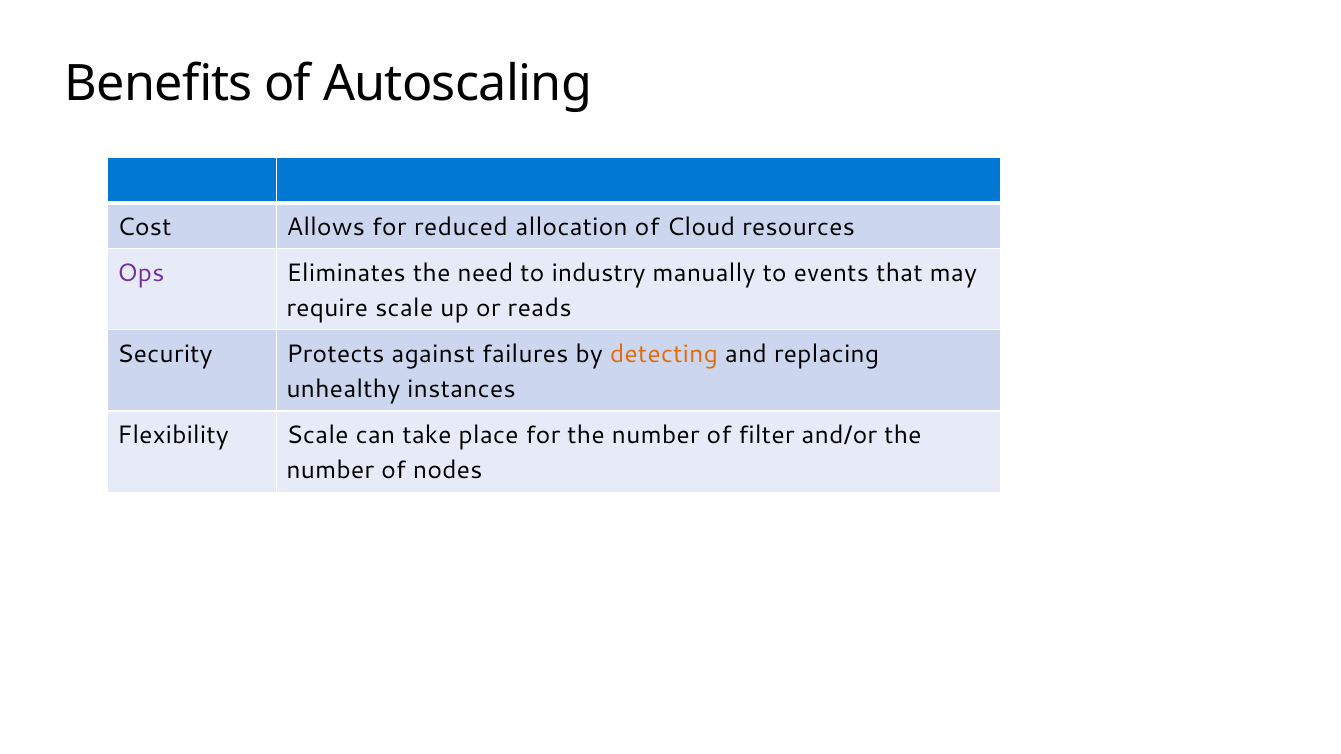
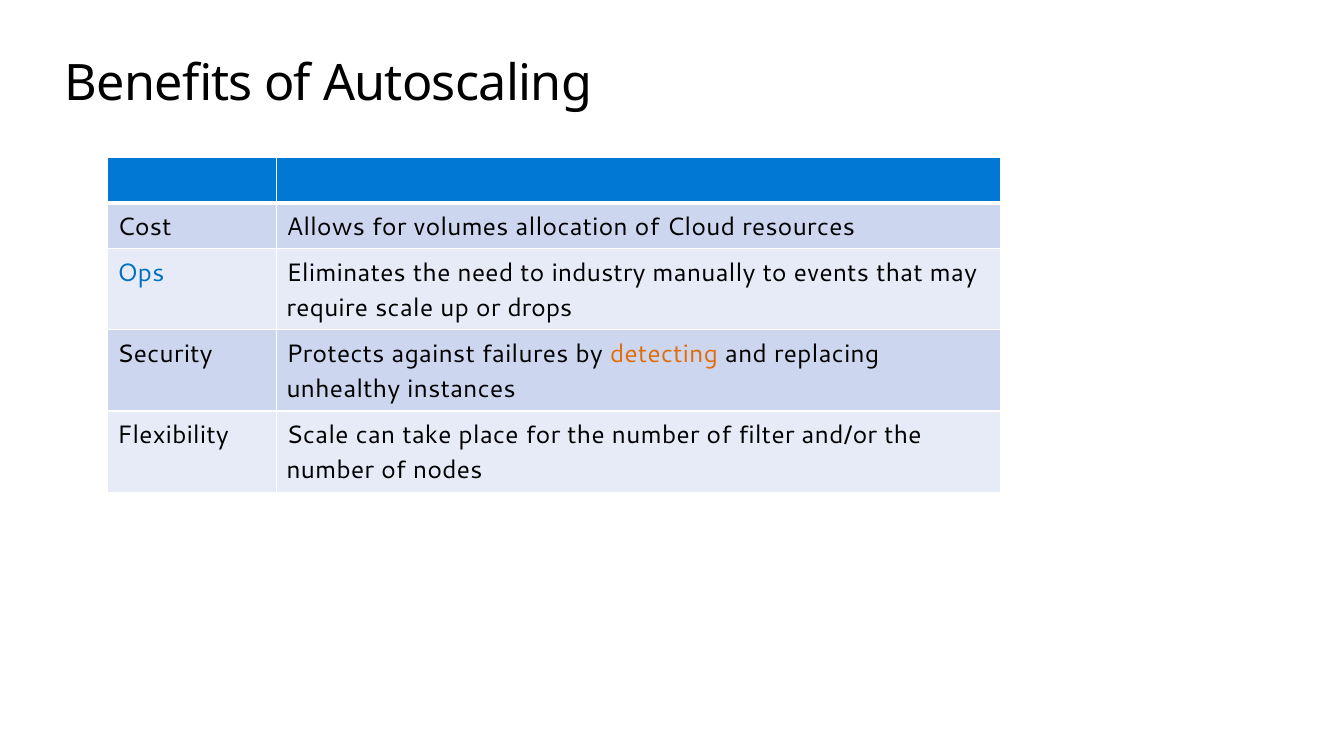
reduced: reduced -> volumes
Ops colour: purple -> blue
reads: reads -> drops
